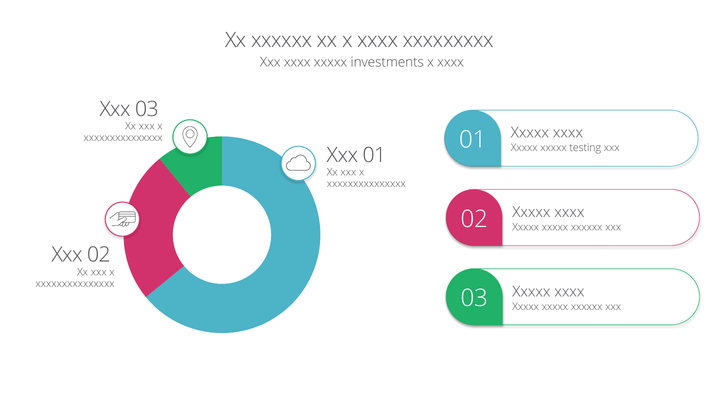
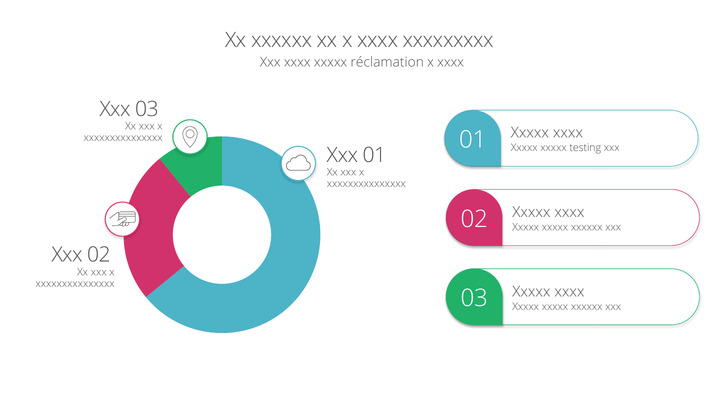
investments: investments -> réclamation
